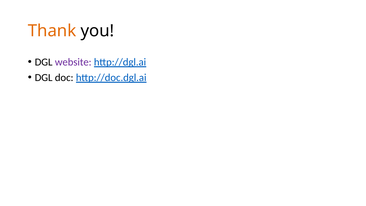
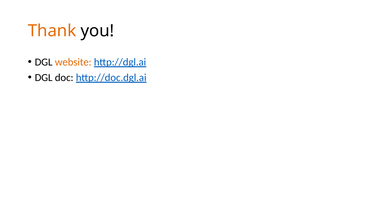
website colour: purple -> orange
